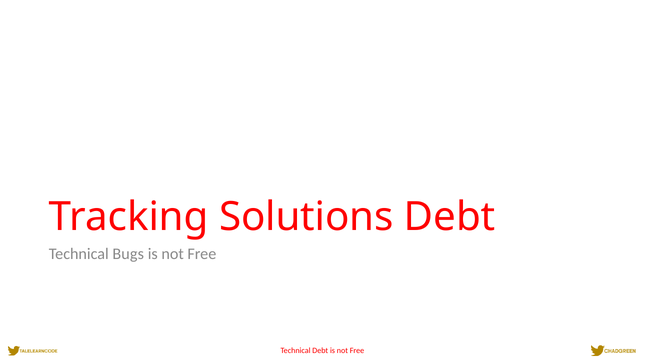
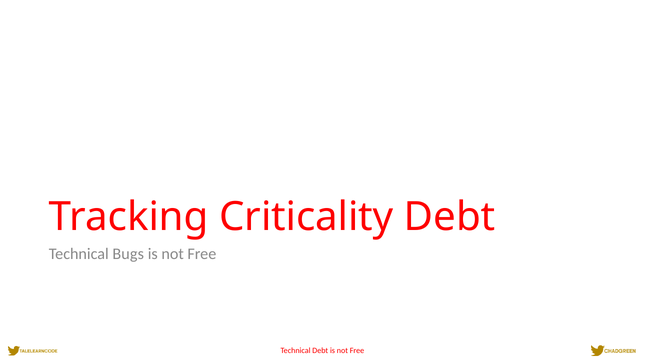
Solutions: Solutions -> Criticality
